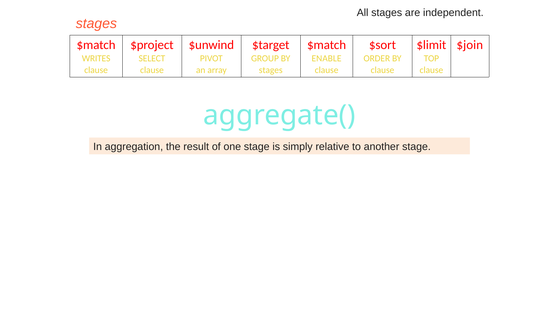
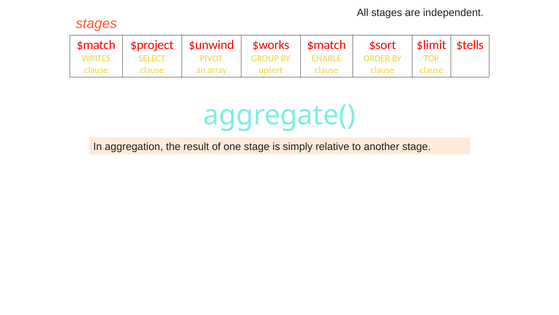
$target: $target -> $works
$join: $join -> $tells
stages at (271, 70): stages -> upsert
